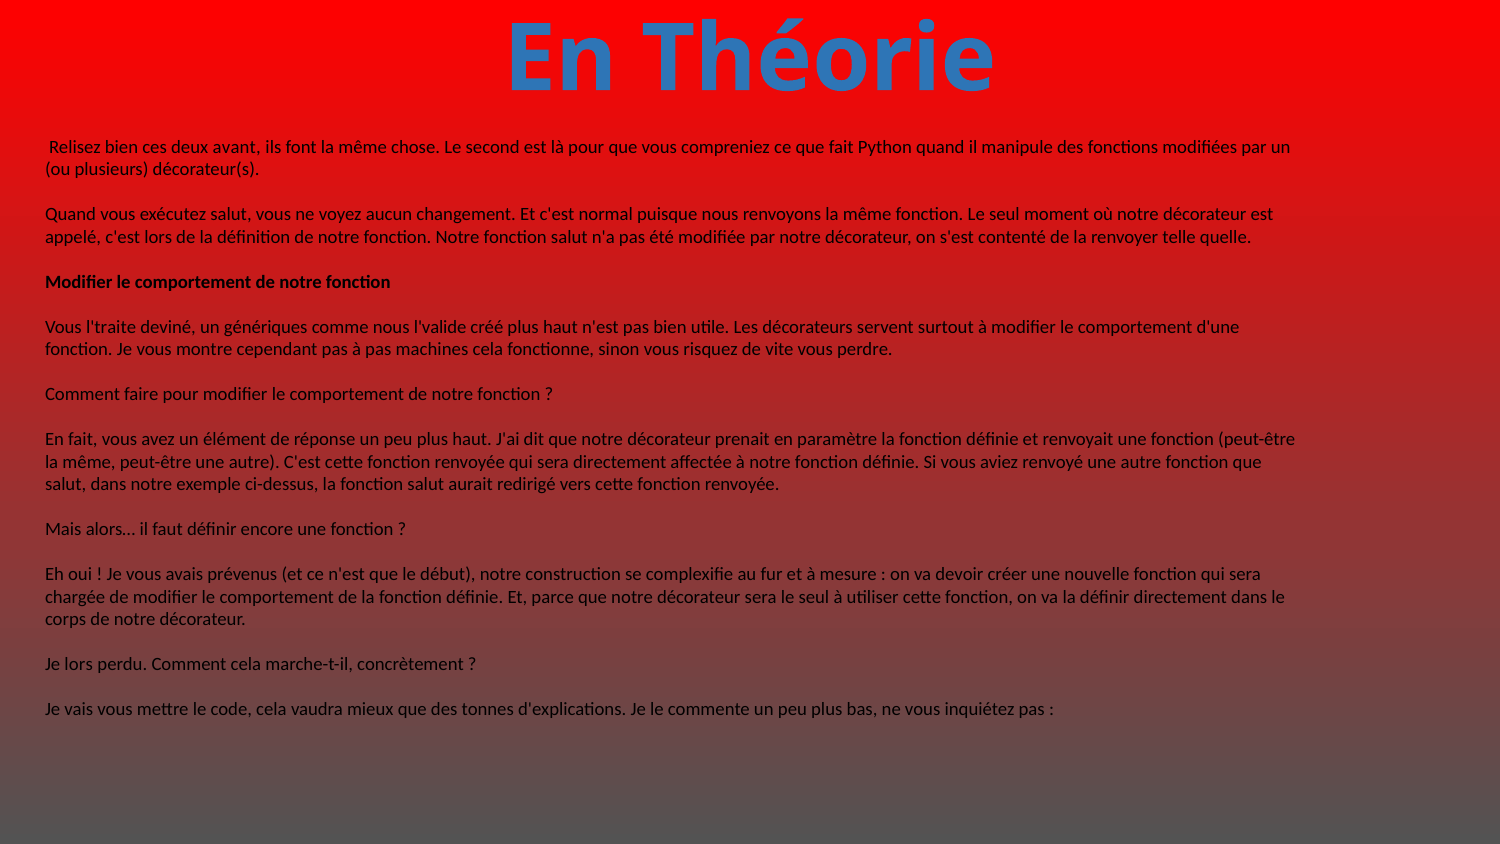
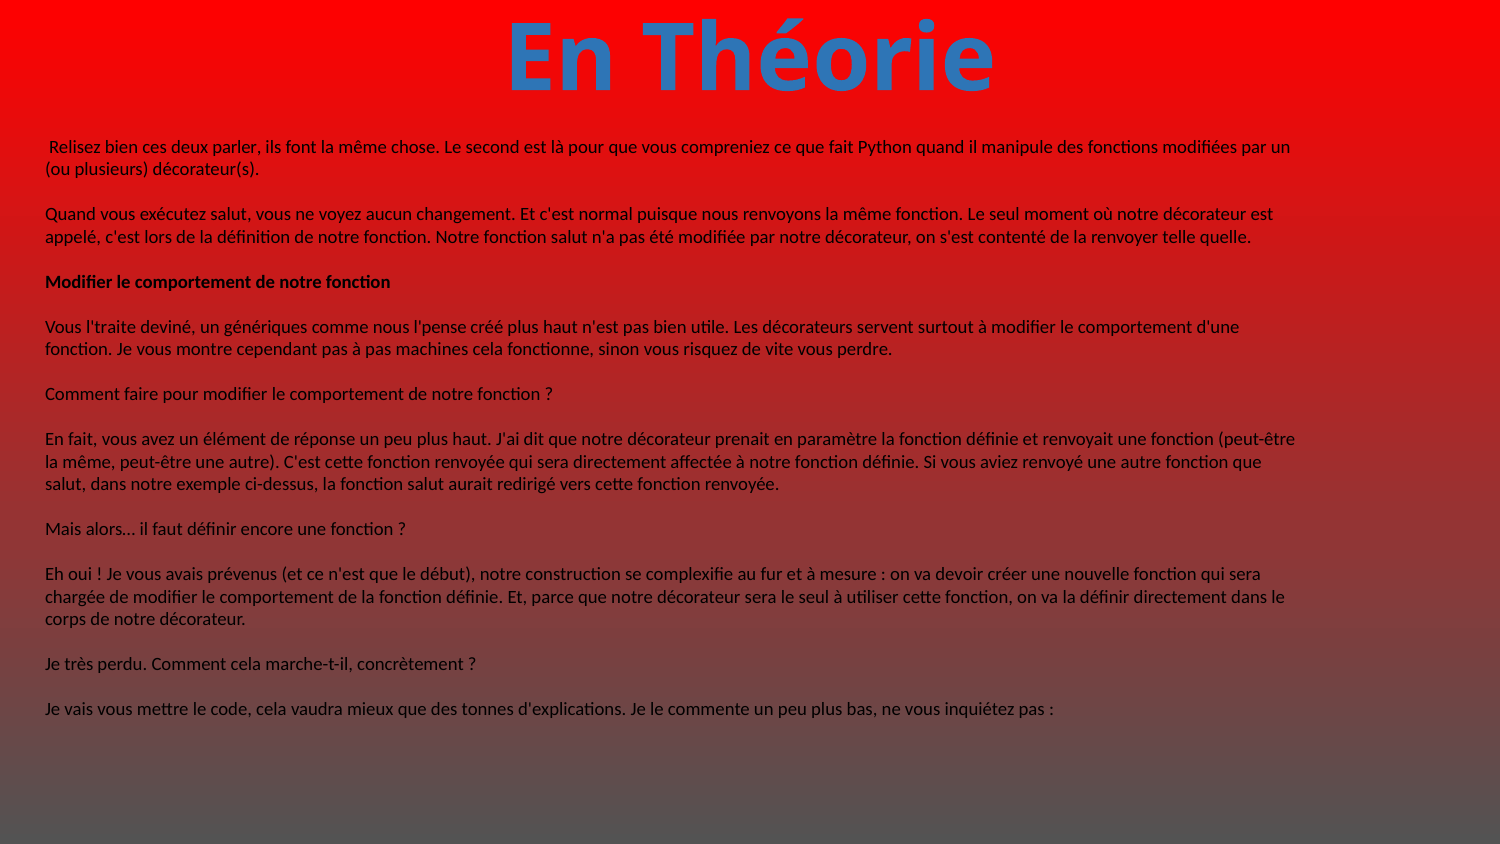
avant: avant -> parler
l'valide: l'valide -> l'pense
Je lors: lors -> très
